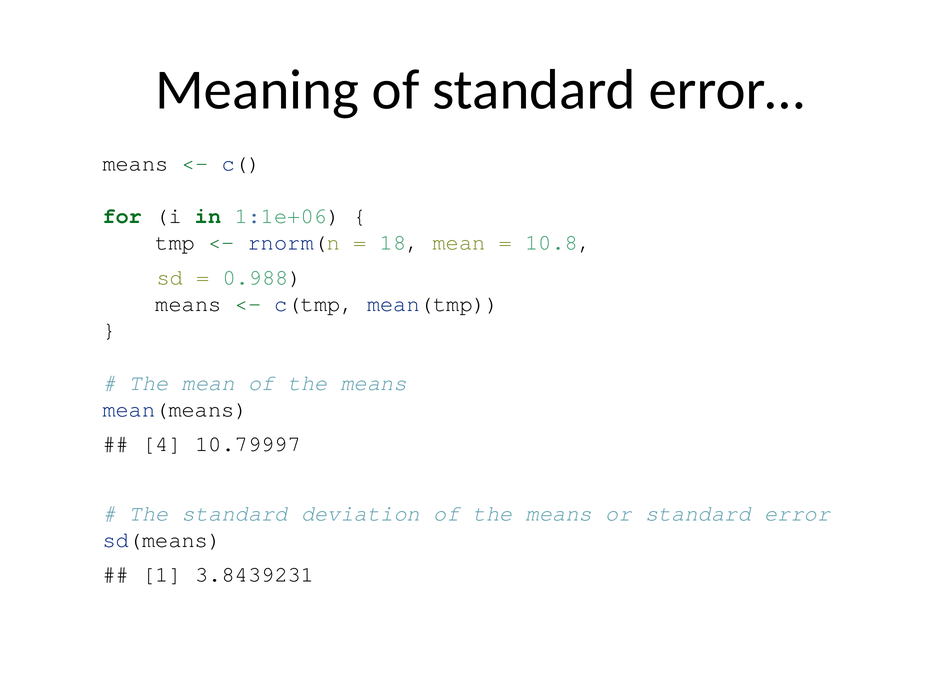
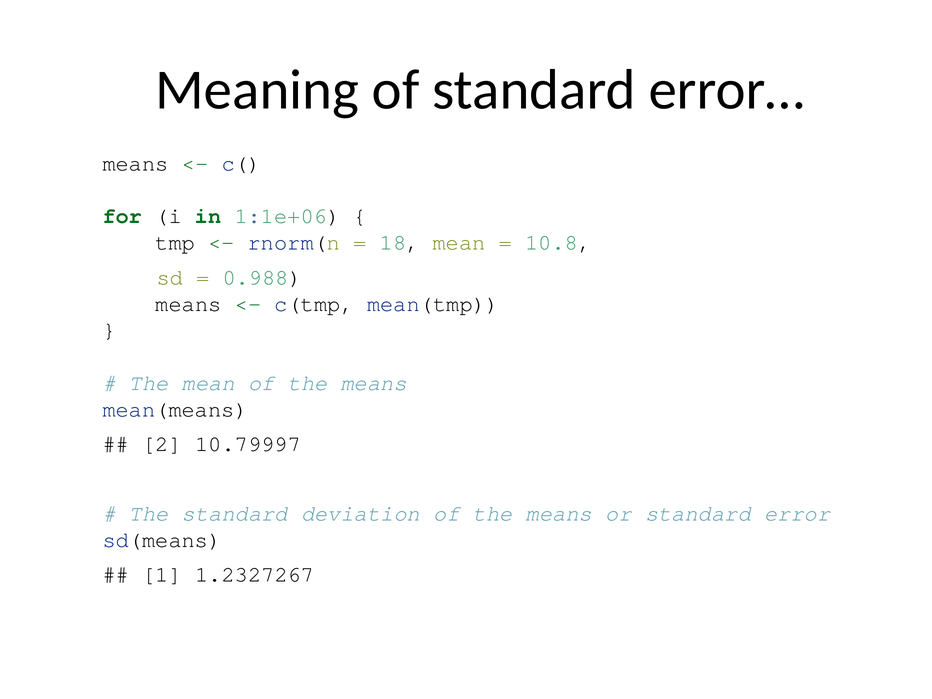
4: 4 -> 2
3.8439231: 3.8439231 -> 1.2327267
